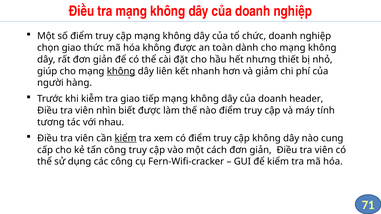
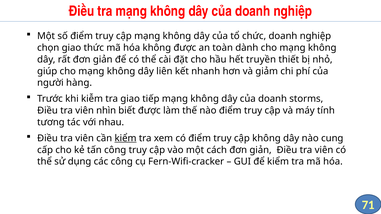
nhưng: nhưng -> truyền
không at (121, 71) underline: present -> none
header: header -> storms
